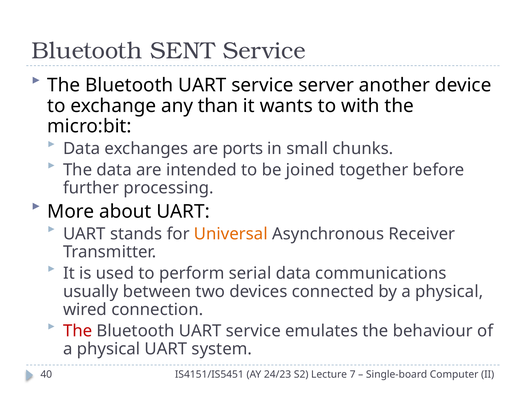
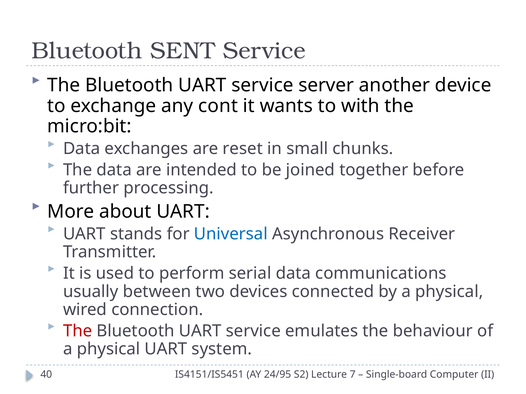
than: than -> cont
ports: ports -> reset
Universal colour: orange -> blue
24/23: 24/23 -> 24/95
